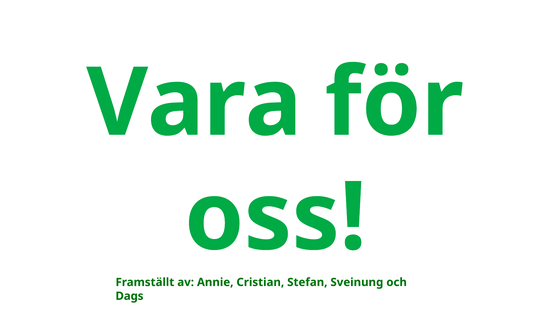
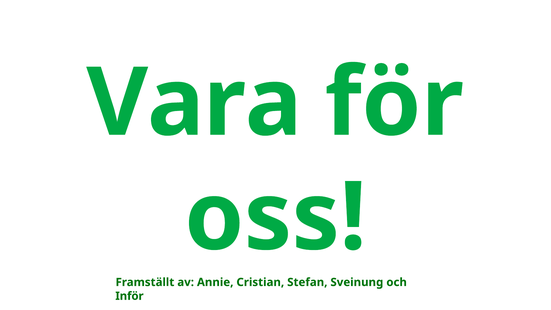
Dags: Dags -> Inför
